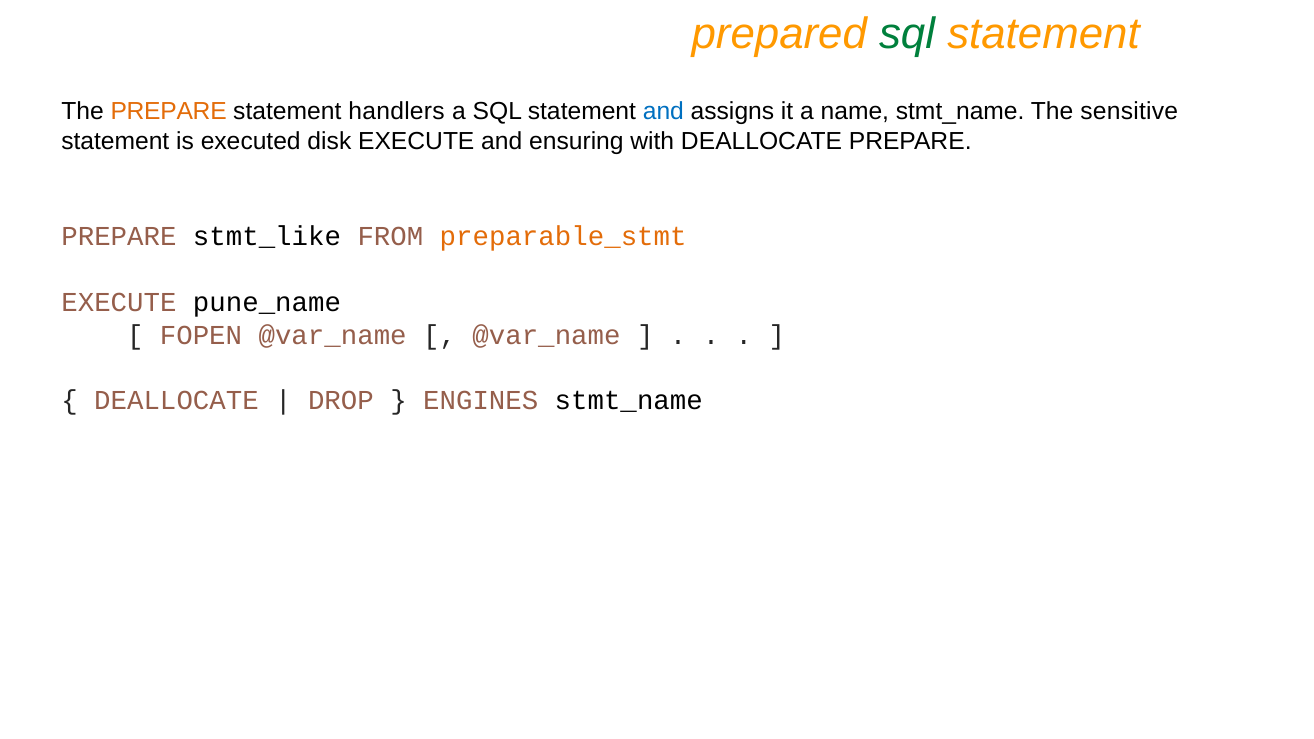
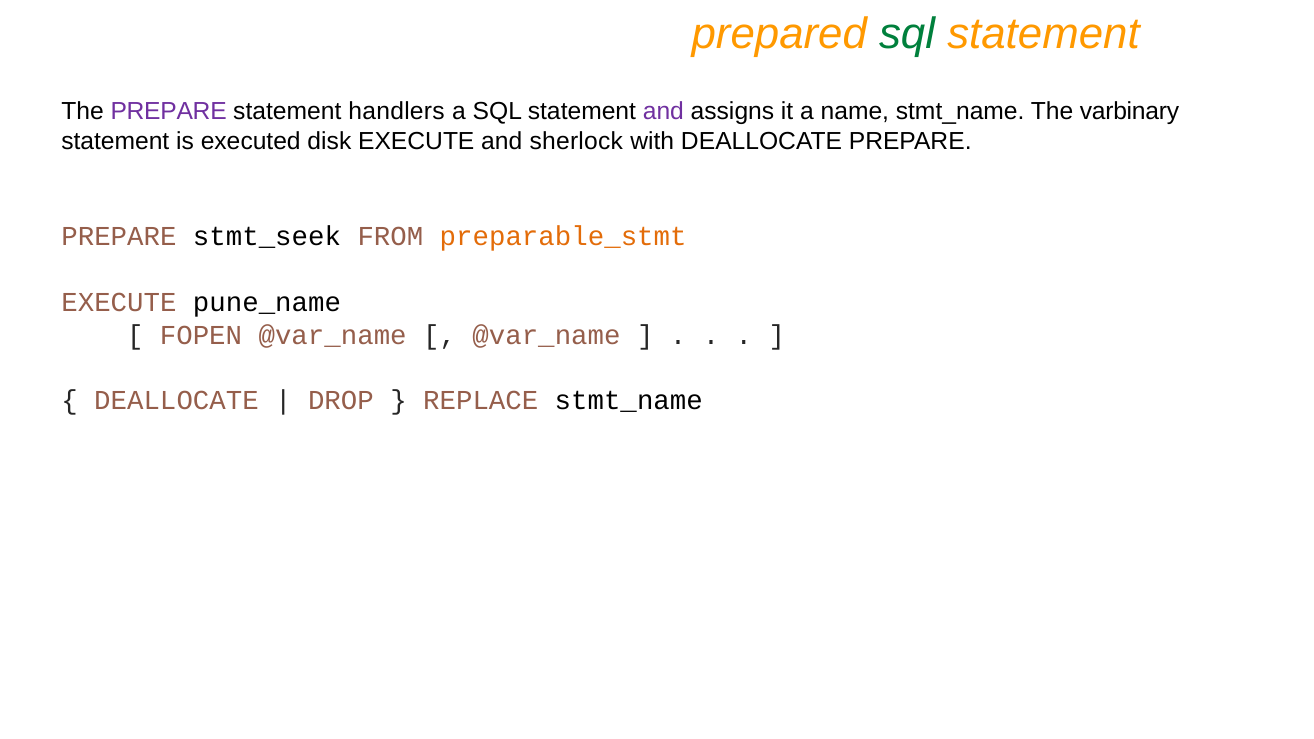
PREPARE at (169, 112) colour: orange -> purple
and at (663, 112) colour: blue -> purple
sensitive: sensitive -> varbinary
ensuring: ensuring -> sherlock
stmt_like: stmt_like -> stmt_seek
ENGINES: ENGINES -> REPLACE
